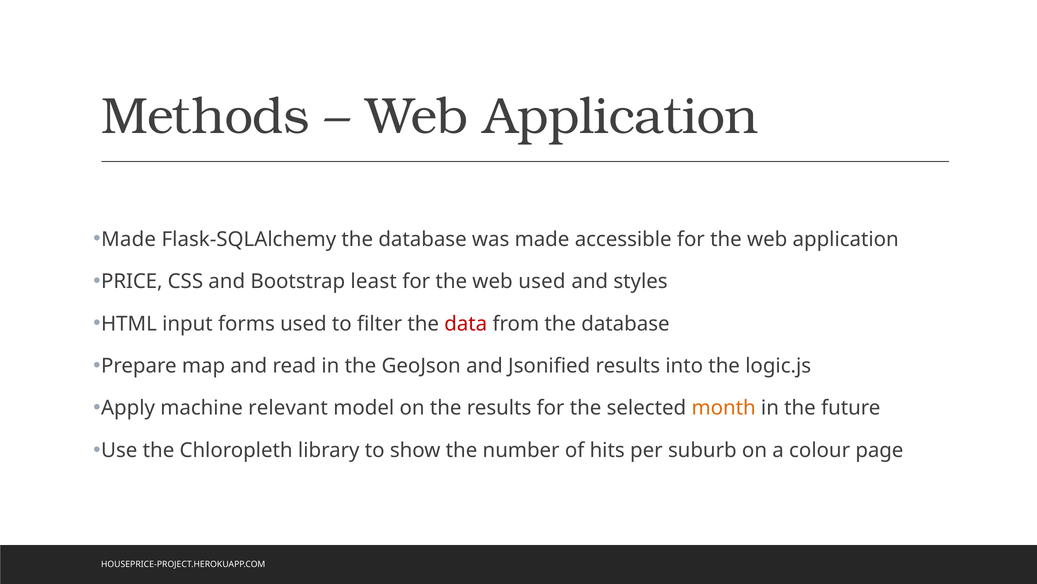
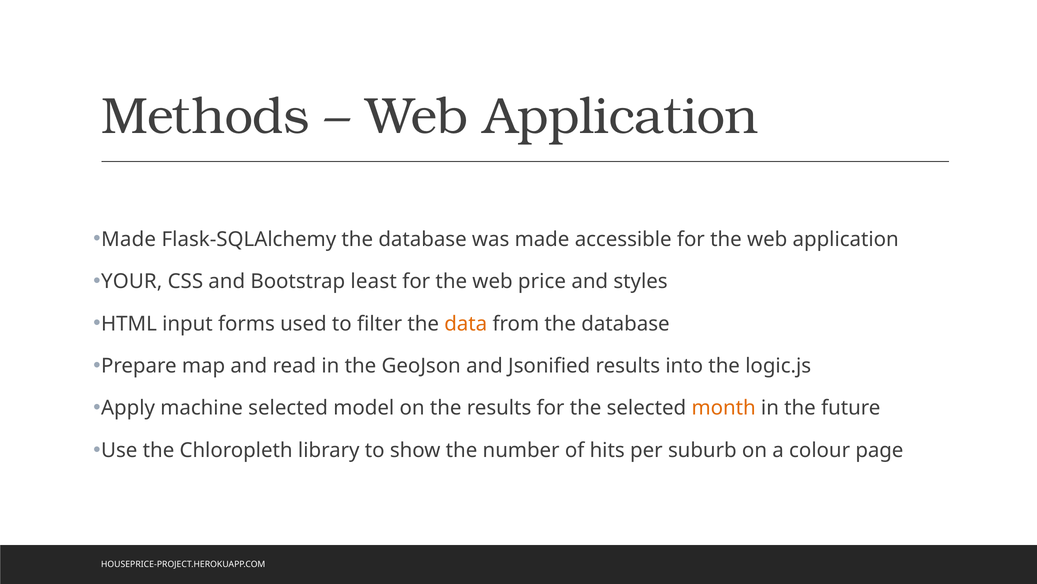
PRICE: PRICE -> YOUR
web used: used -> price
data colour: red -> orange
machine relevant: relevant -> selected
